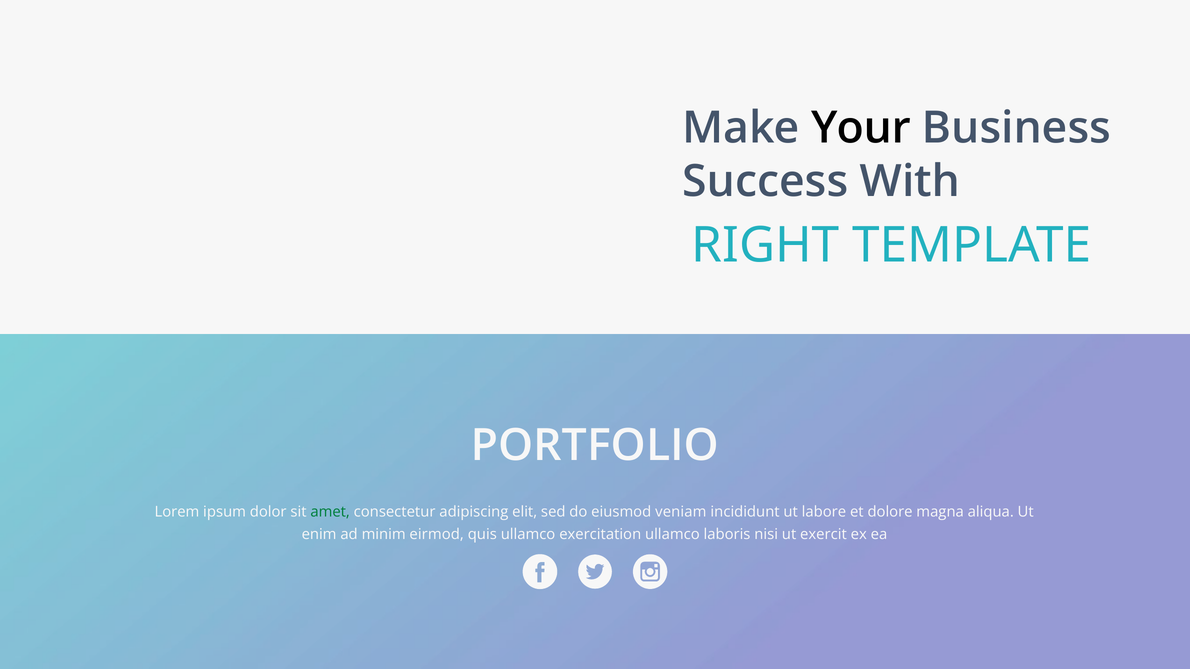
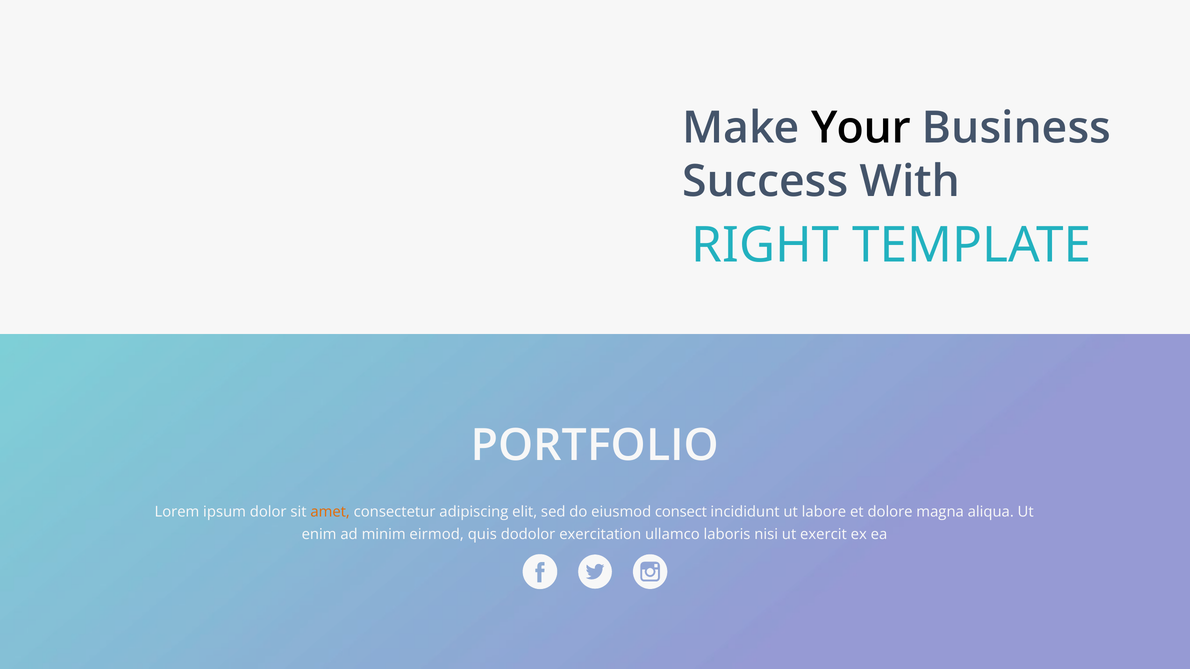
amet colour: green -> orange
veniam: veniam -> consect
quis ullamco: ullamco -> dodolor
